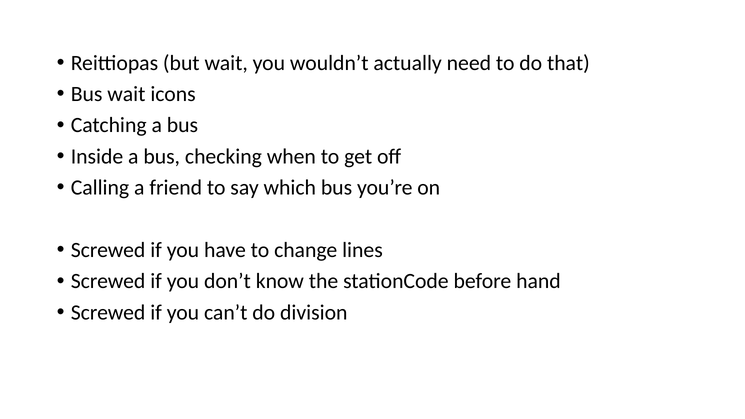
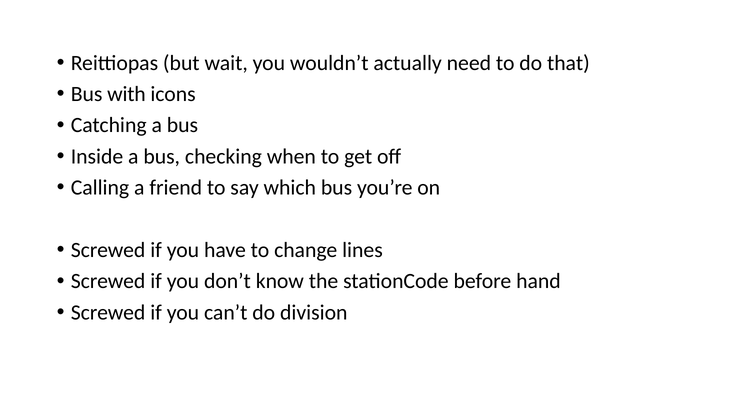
Bus wait: wait -> with
